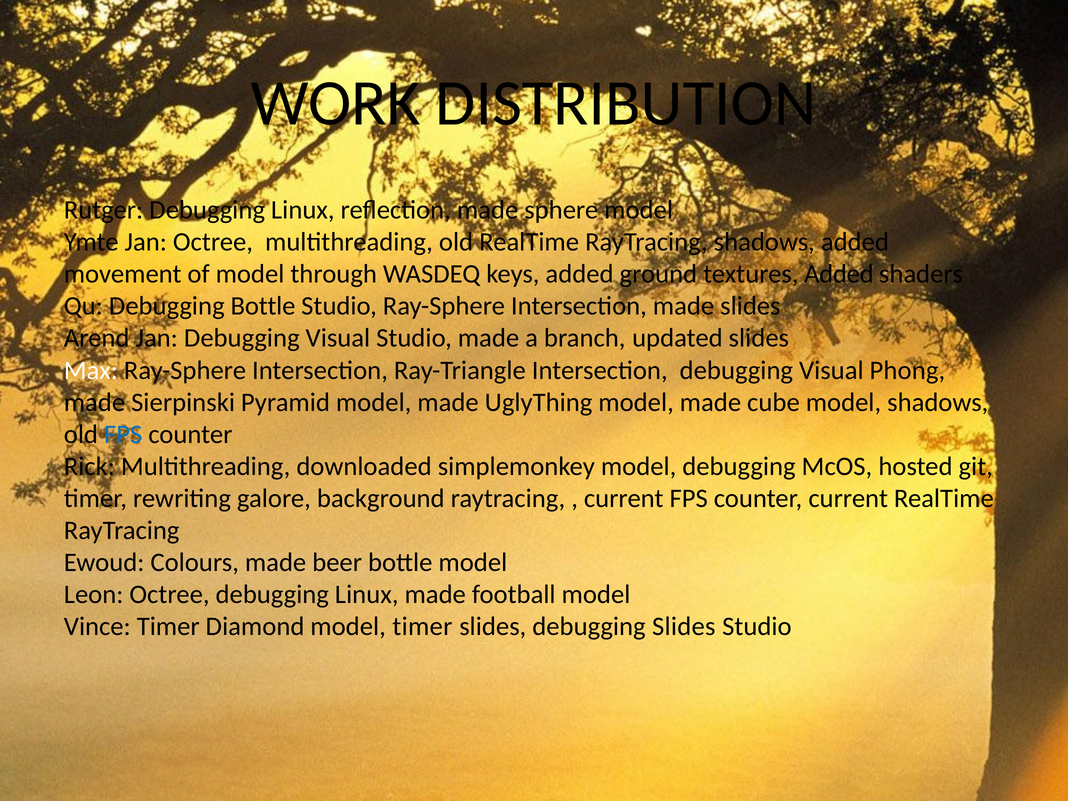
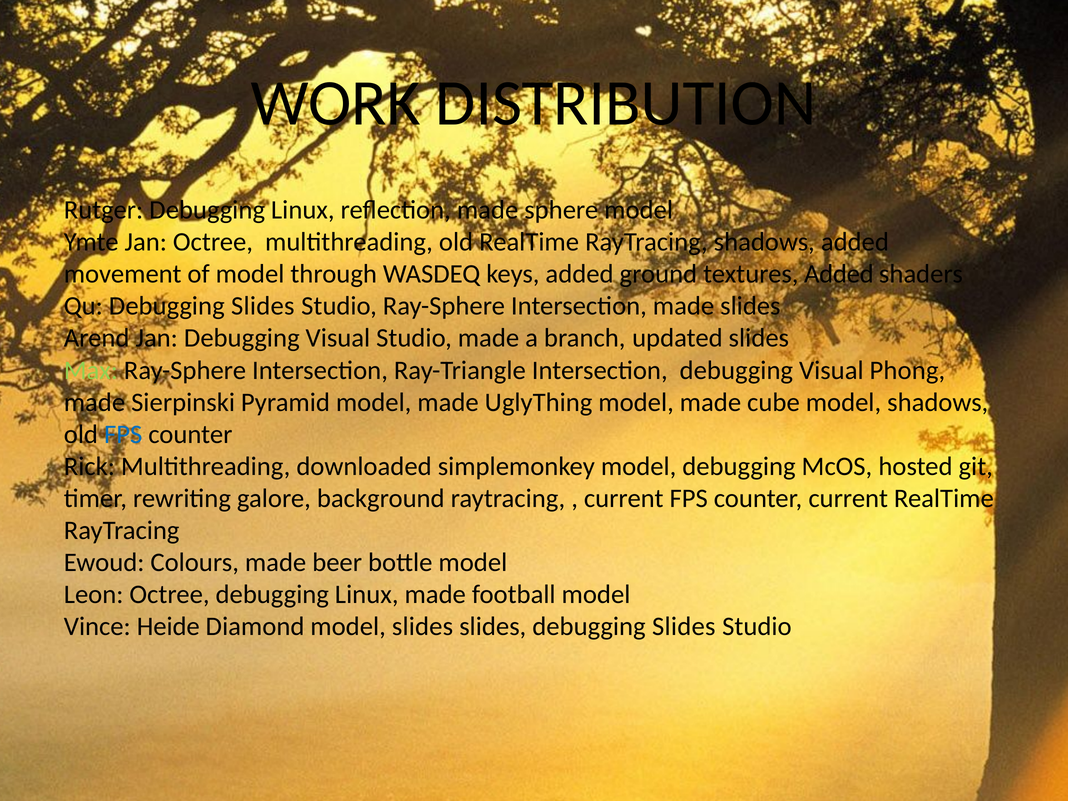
Qu Debugging Bottle: Bottle -> Slides
Max colour: white -> light green
Vince Timer: Timer -> Heide
model timer: timer -> slides
